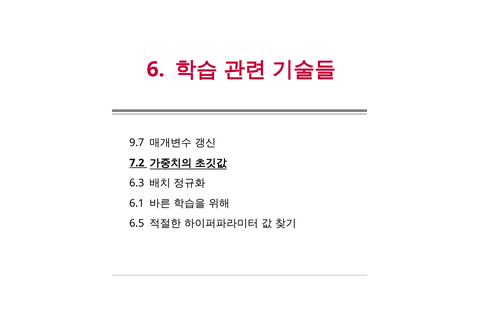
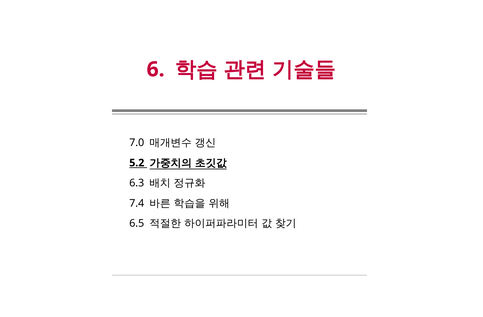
9.7: 9.7 -> 7.0
7.2: 7.2 -> 5.2
6.1: 6.1 -> 7.4
